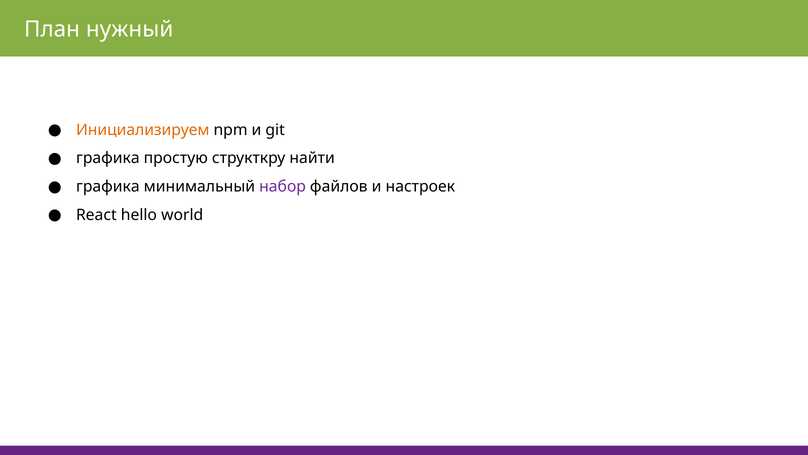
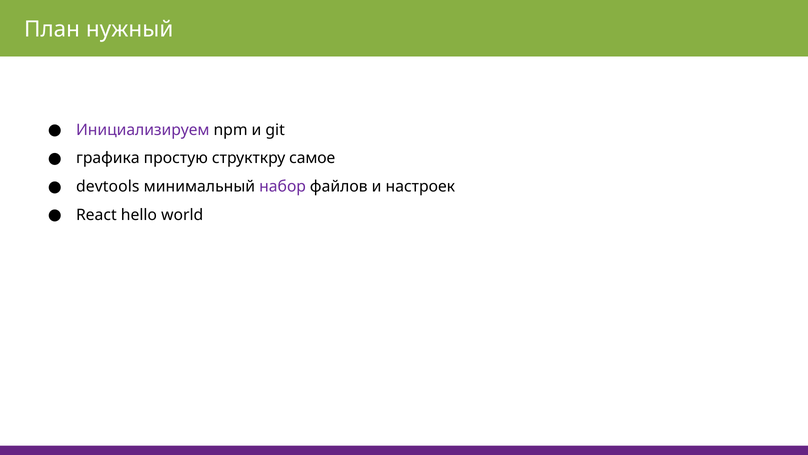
Инициализируем colour: orange -> purple
найти: найти -> самое
графика at (108, 186): графика -> devtools
